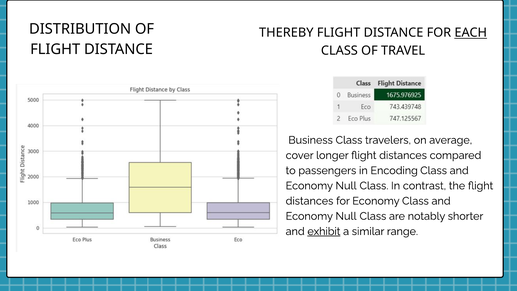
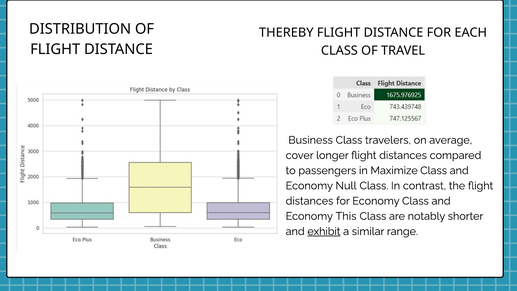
EACH underline: present -> none
Encoding: Encoding -> Maximize
Null at (346, 216): Null -> This
